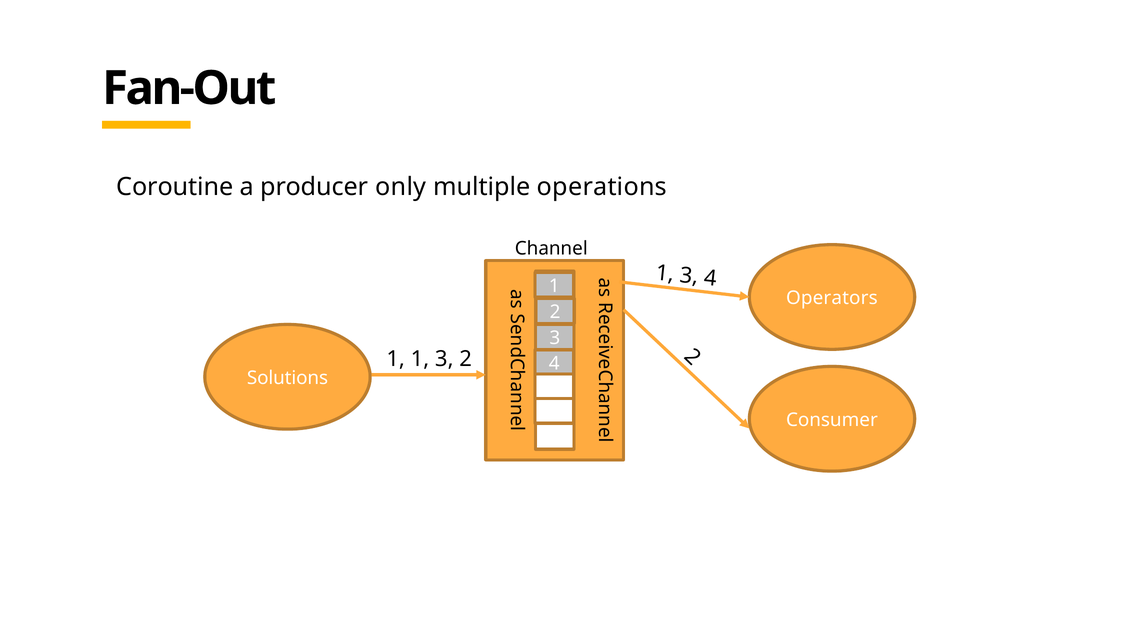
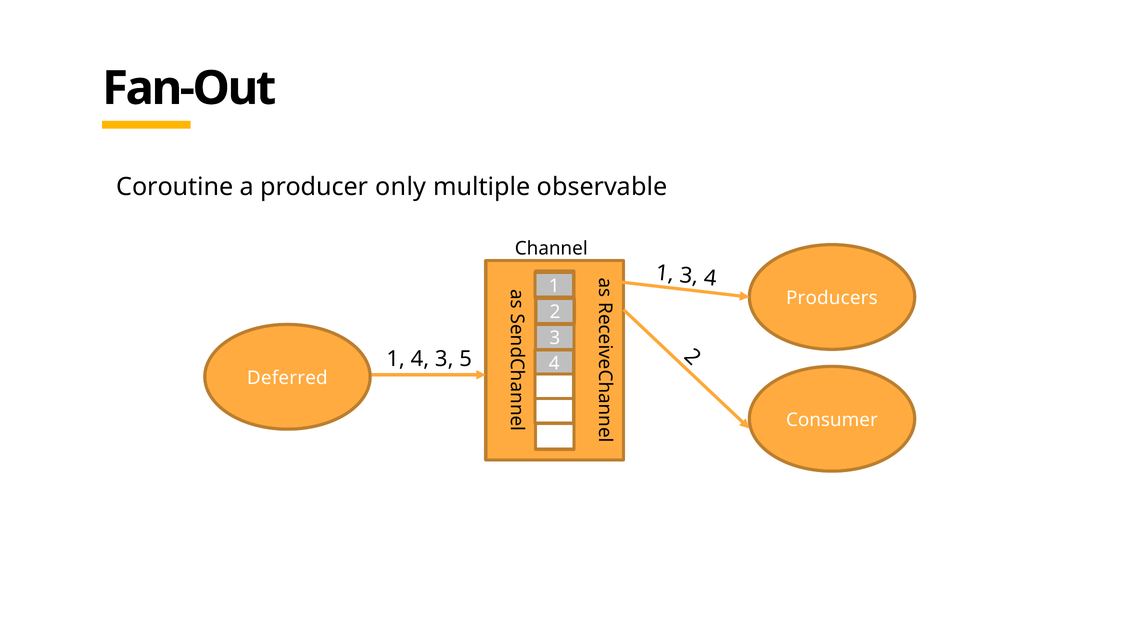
operations: operations -> observable
Operators: Operators -> Producers
1 1: 1 -> 4
3 2: 2 -> 5
Solutions: Solutions -> Deferred
